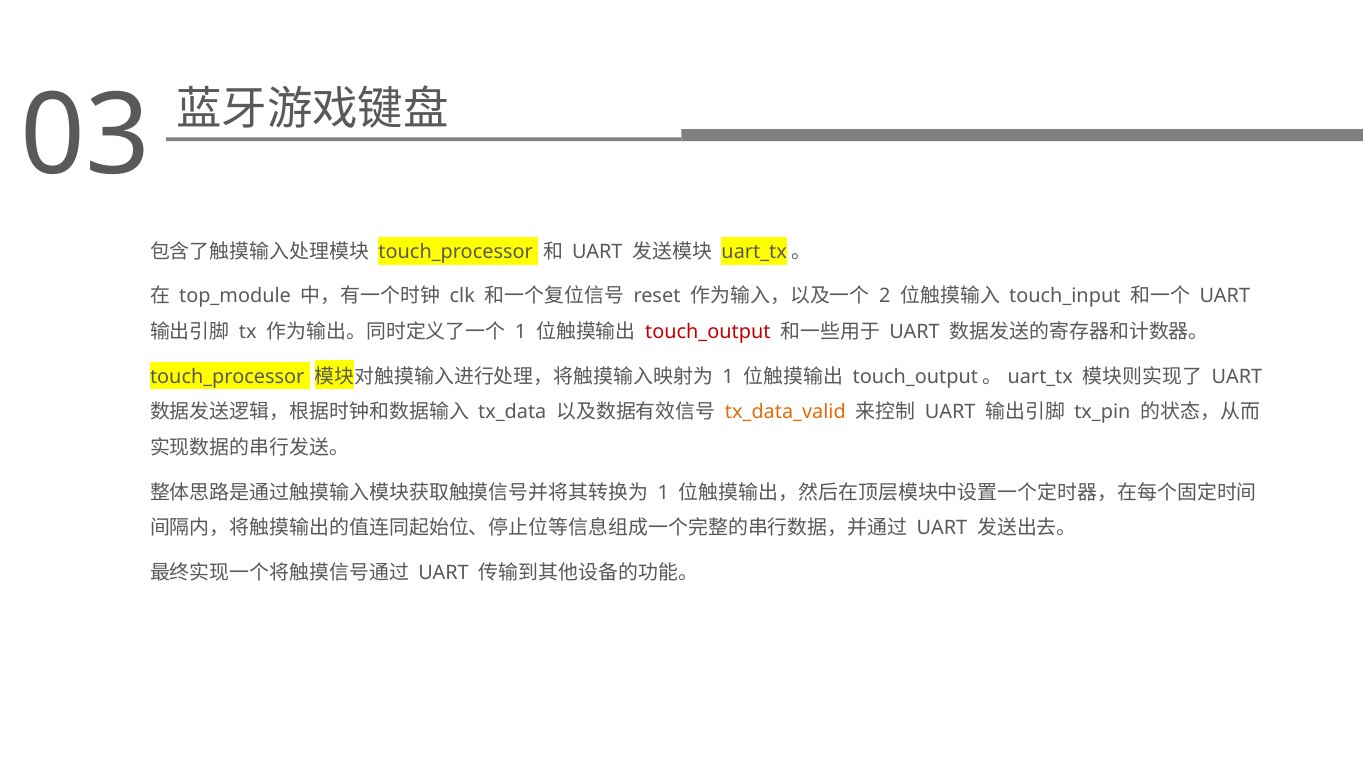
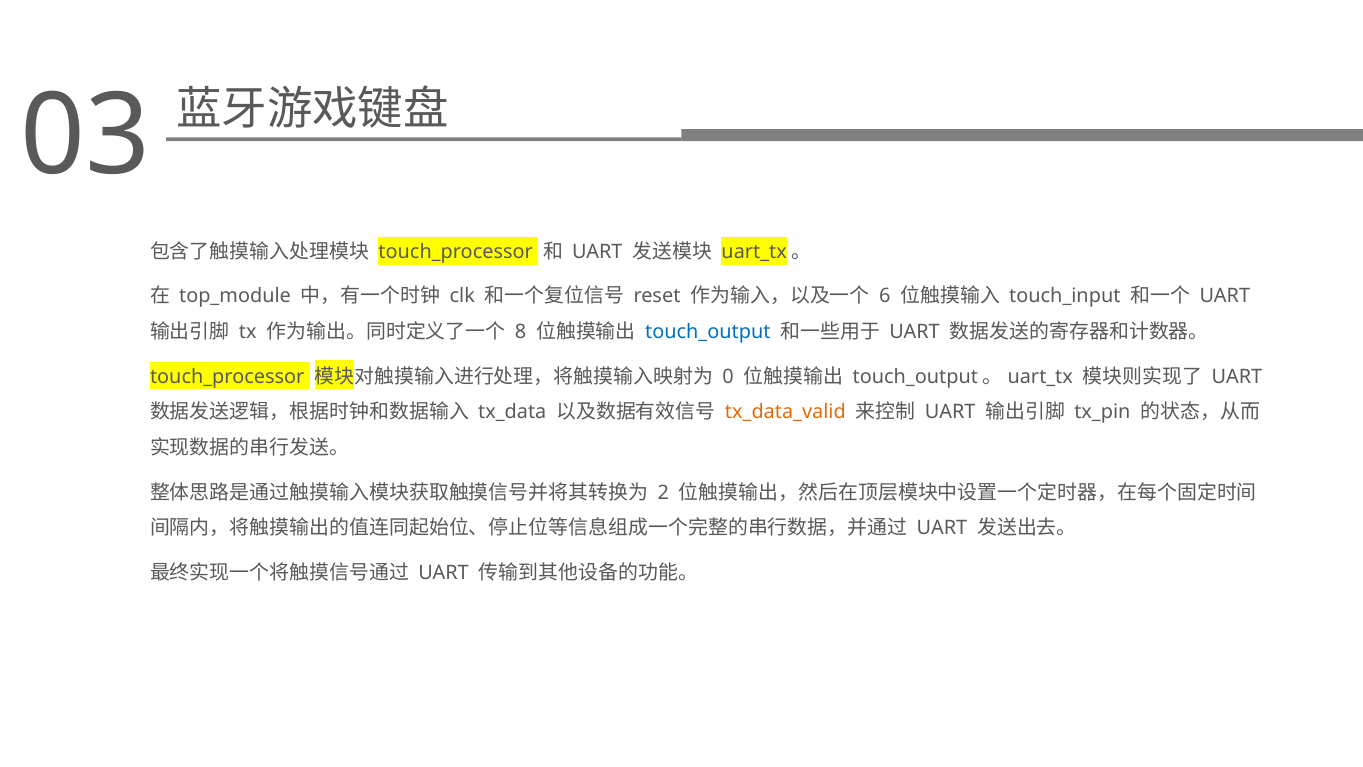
2: 2 -> 6
1 at (521, 332): 1 -> 8
touch_output colour: red -> blue
1 at (728, 376): 1 -> 0
1 at (663, 492): 1 -> 2
